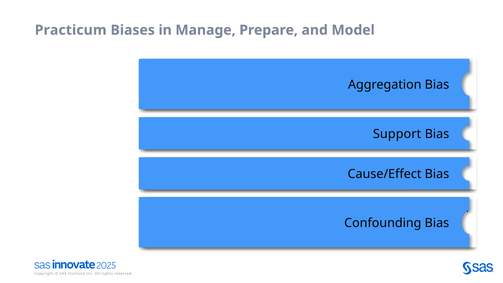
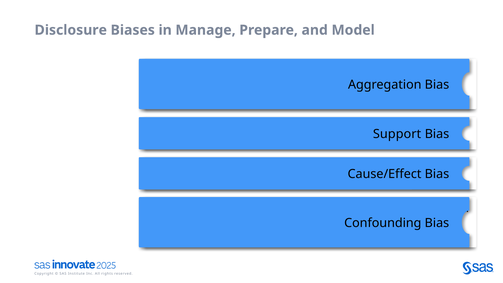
Practicum: Practicum -> Disclosure
